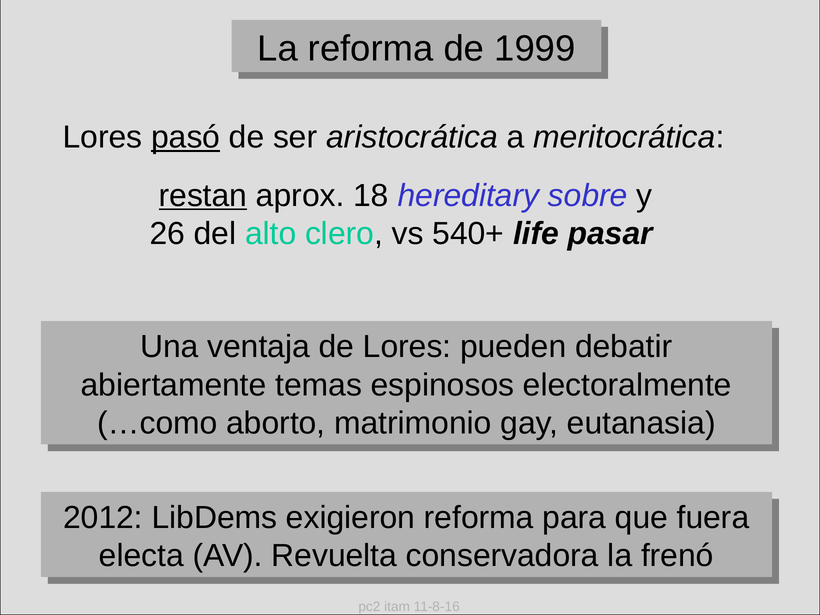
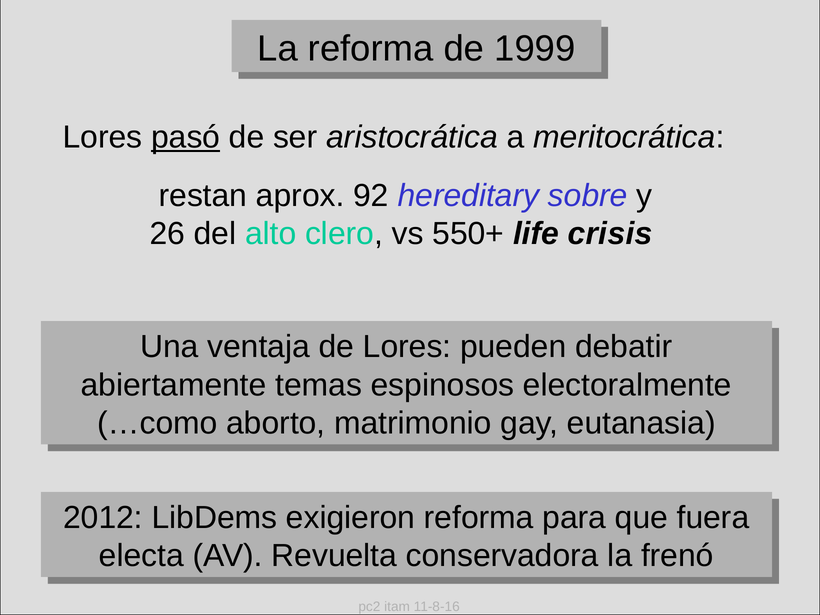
restan underline: present -> none
18: 18 -> 92
540+: 540+ -> 550+
pasar: pasar -> crisis
